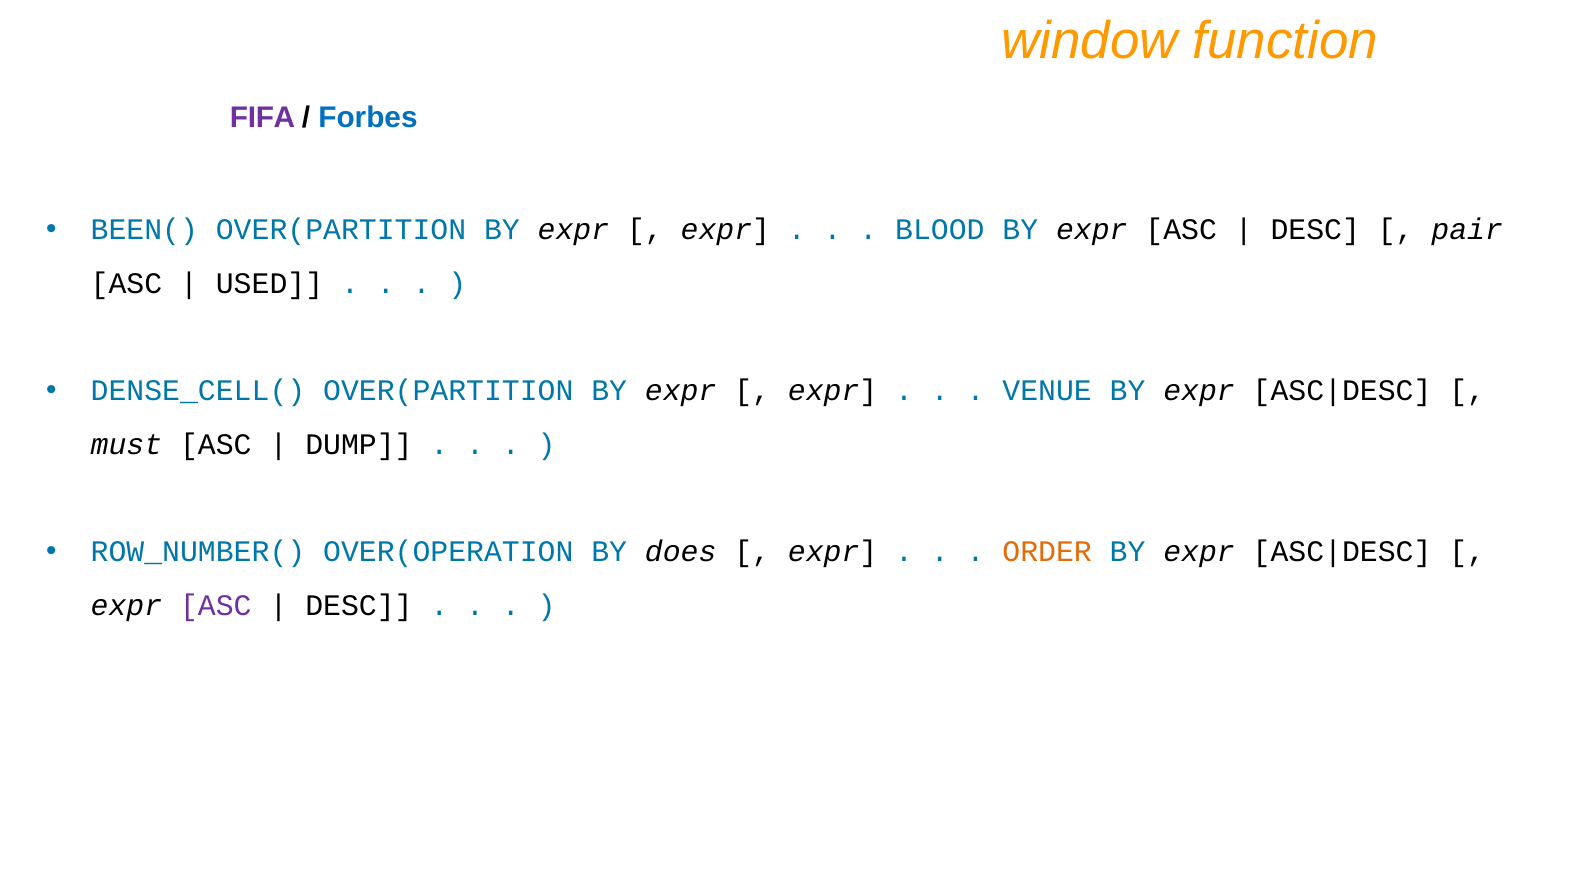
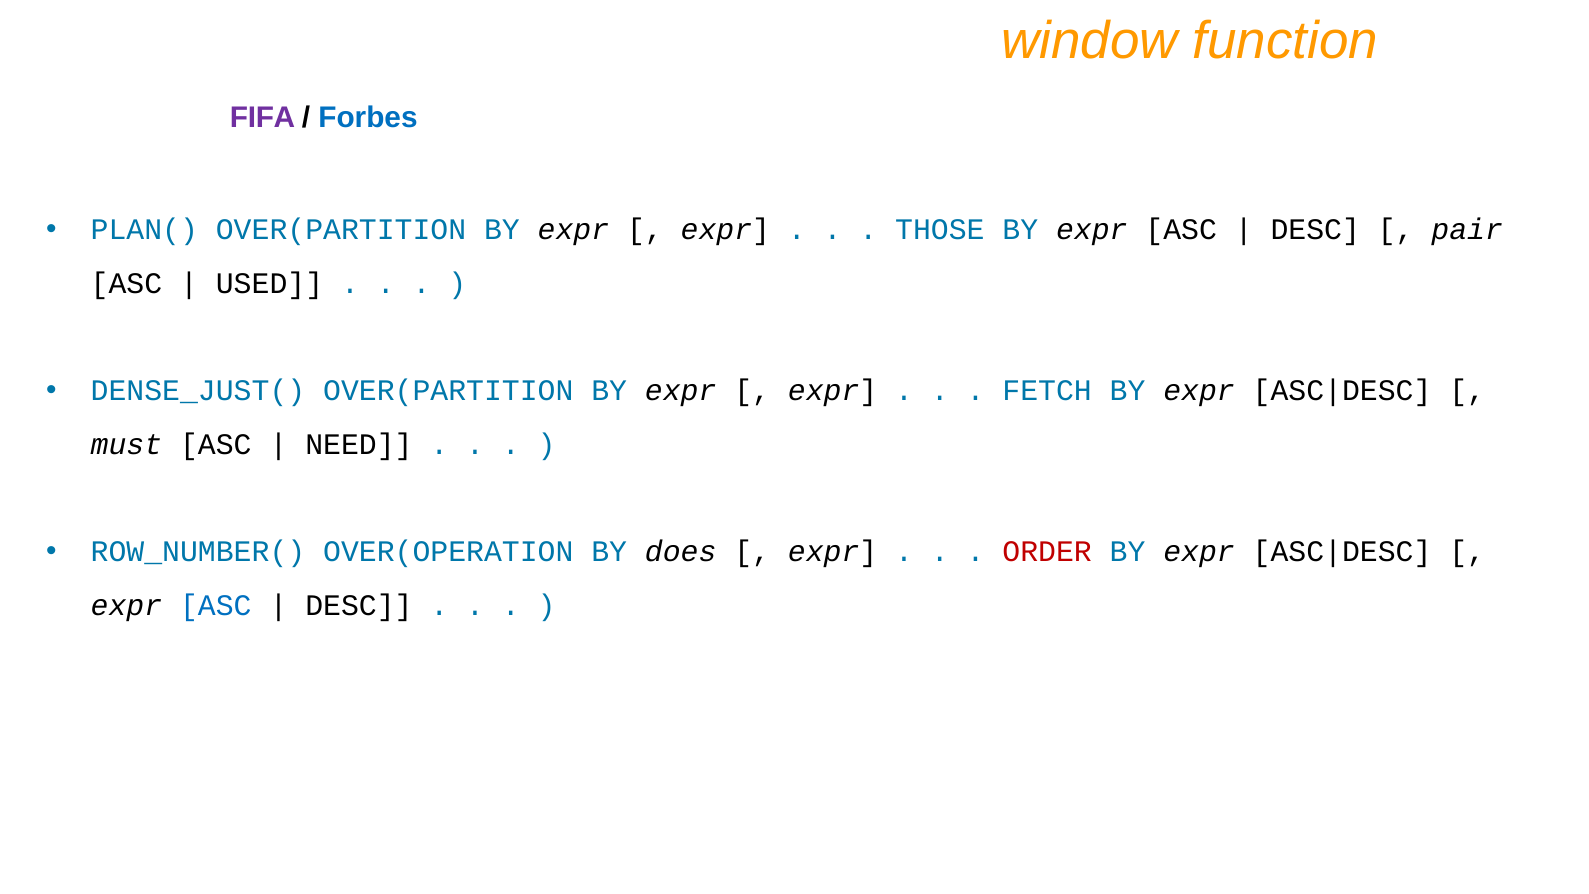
BEEN(: BEEN( -> PLAN(
BLOOD: BLOOD -> THOSE
DENSE_CELL(: DENSE_CELL( -> DENSE_JUST(
VENUE: VENUE -> FETCH
DUMP: DUMP -> NEED
ORDER colour: orange -> red
ASC at (216, 605) colour: purple -> blue
